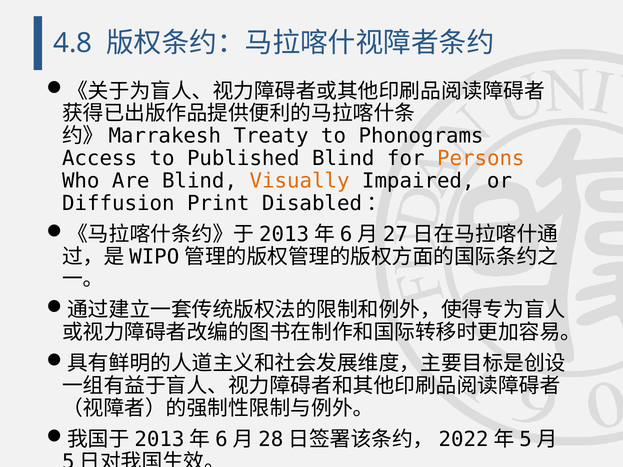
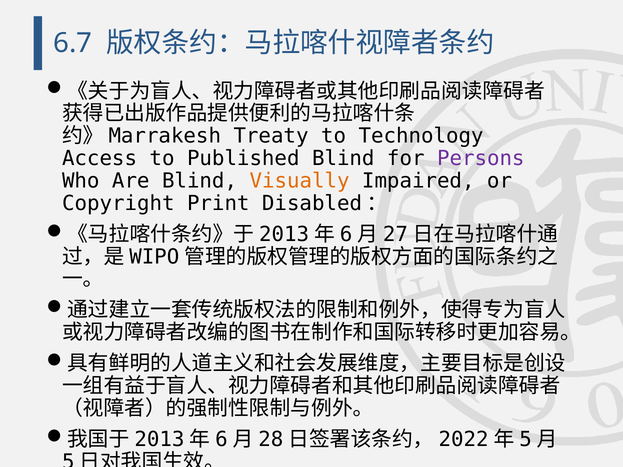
4.8: 4.8 -> 6.7
Phonograms: Phonograms -> Technology
Persons colour: orange -> purple
Diffusion: Diffusion -> Copyright
